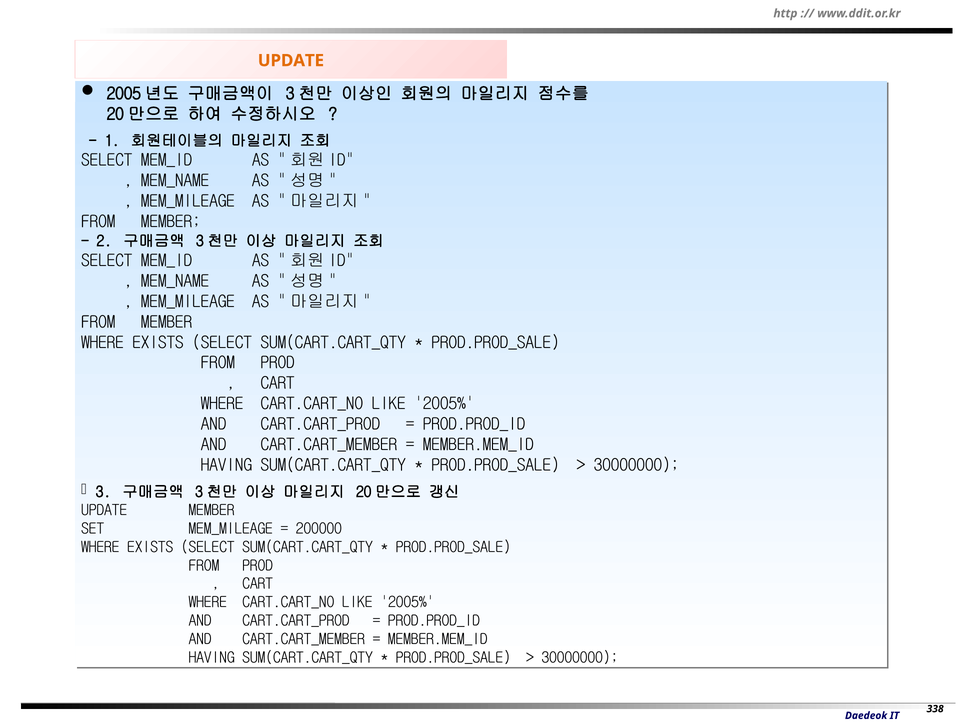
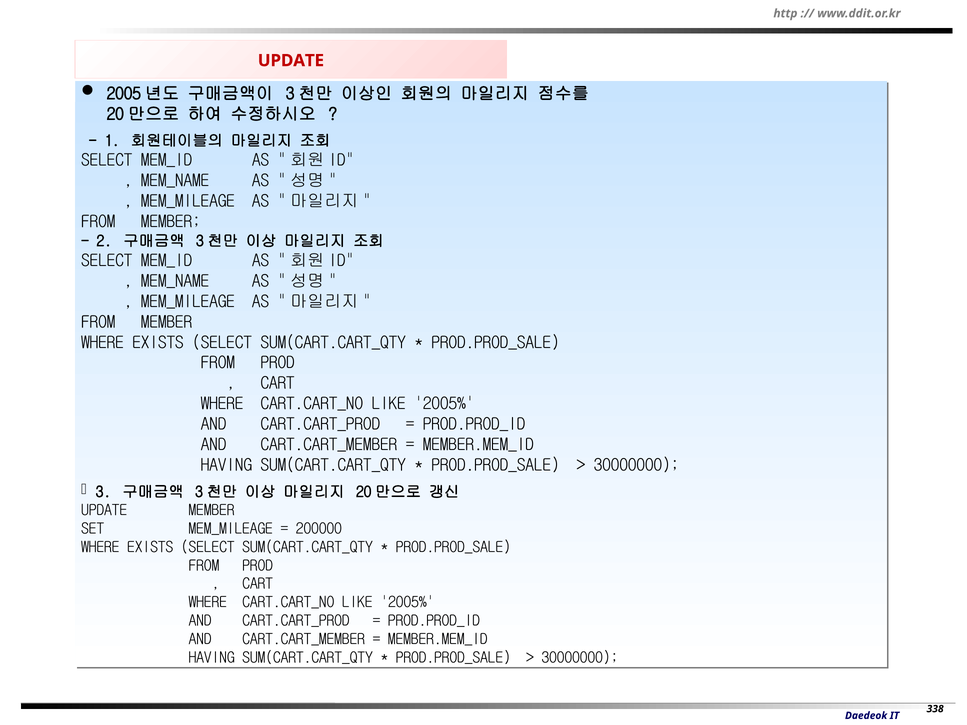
UPDATE at (291, 61) colour: orange -> red
